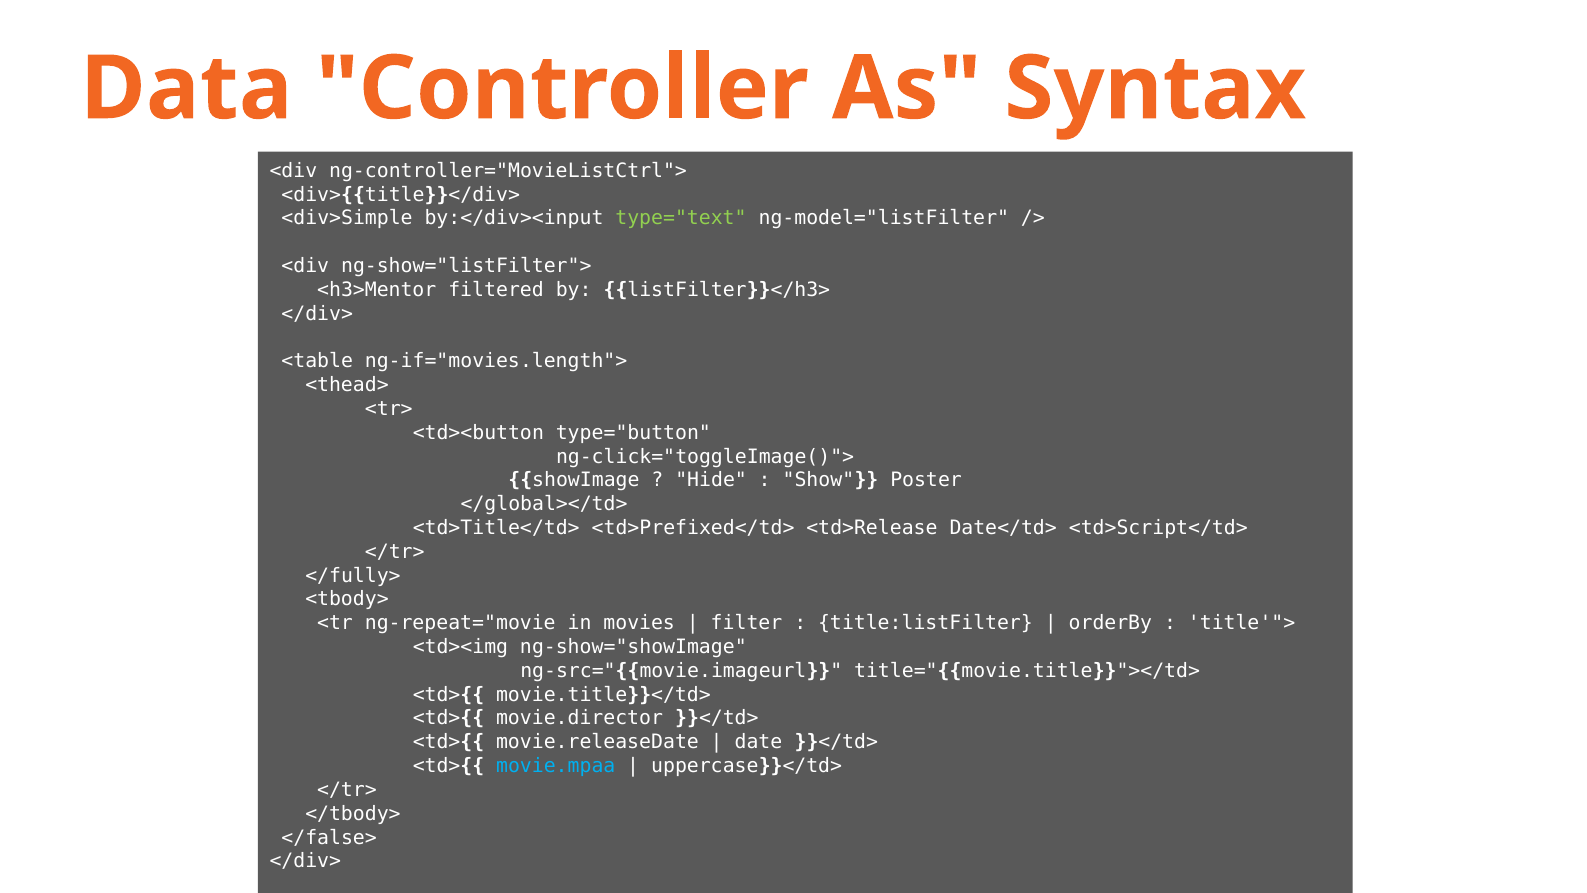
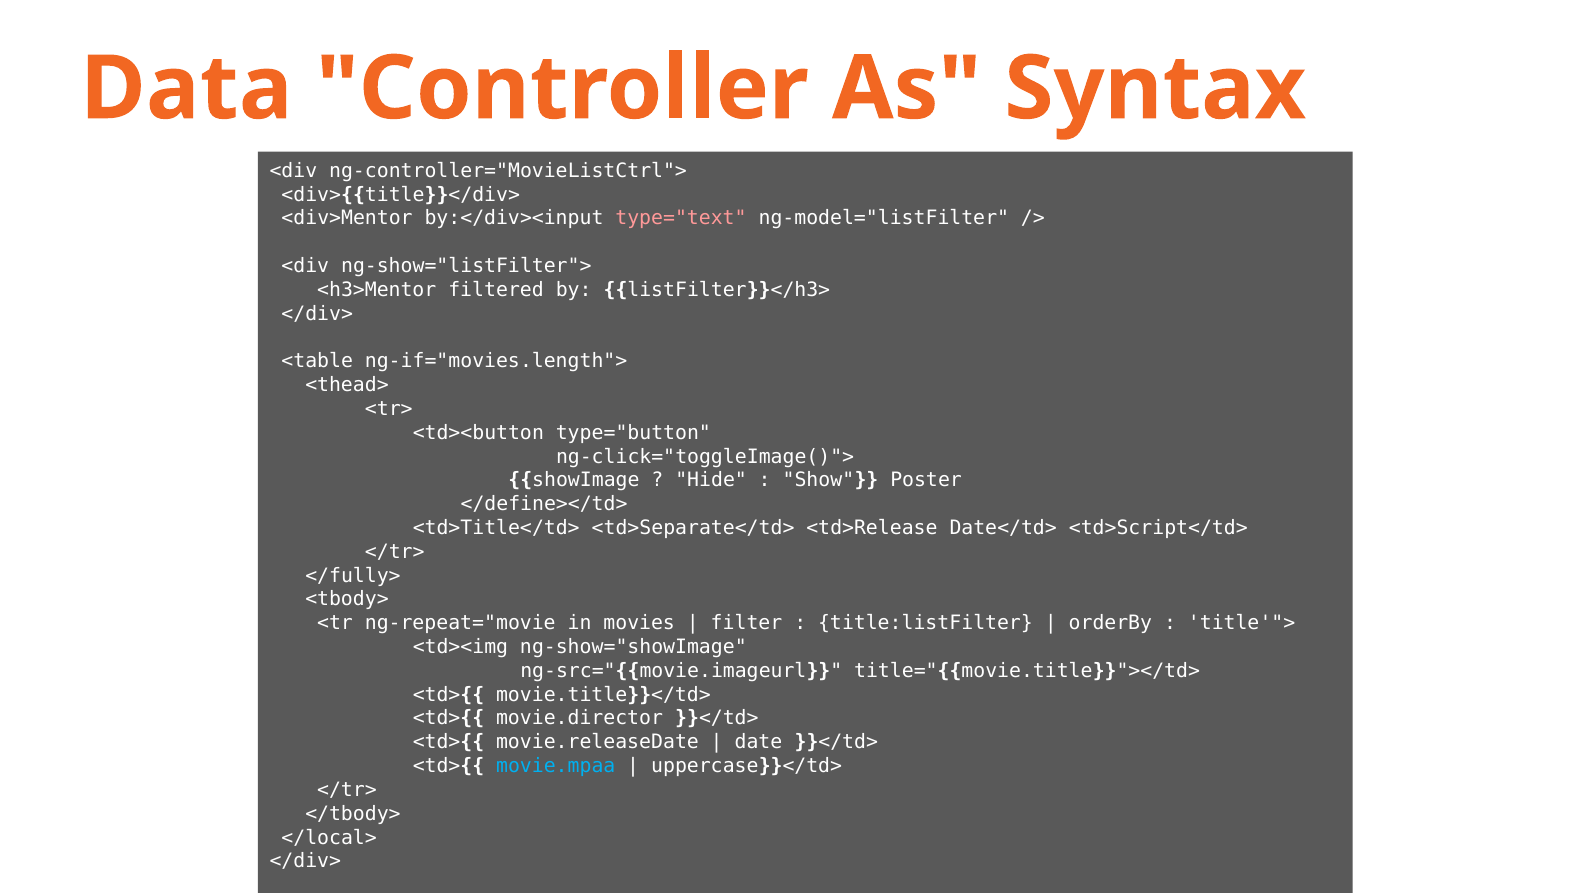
<div>Simple: <div>Simple -> <div>Mentor
type="text colour: light green -> pink
</global></td>: </global></td> -> </define></td>
<td>Prefixed</td>: <td>Prefixed</td> -> <td>Separate</td>
</false>: </false> -> </local>
